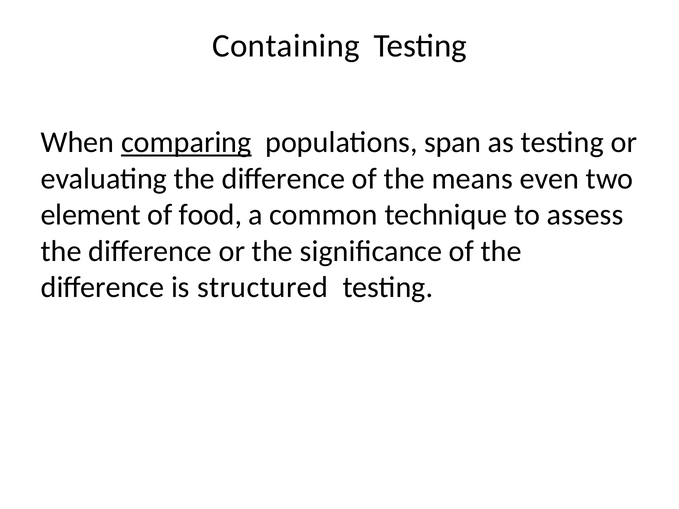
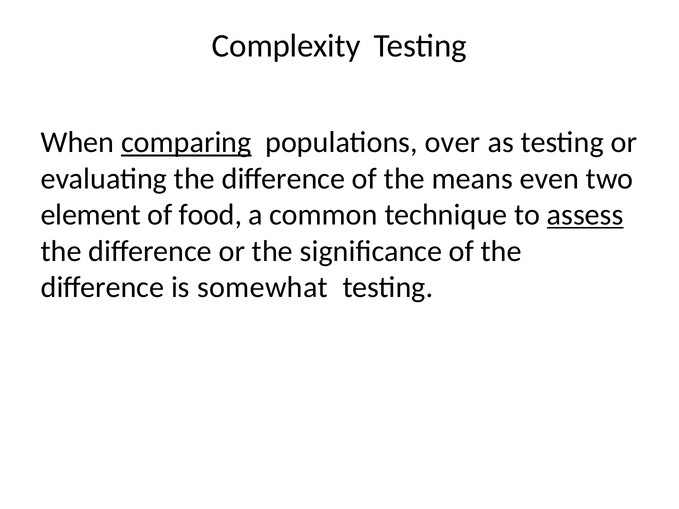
Containing: Containing -> Complexity
span: span -> over
assess underline: none -> present
structured: structured -> somewhat
